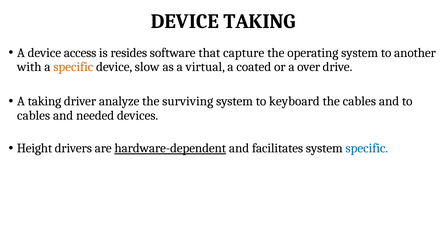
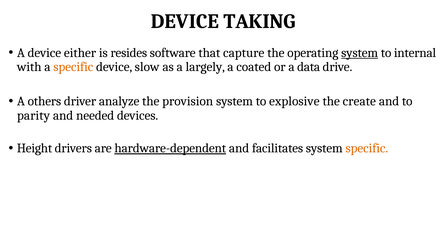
access: access -> either
system at (360, 53) underline: none -> present
another: another -> internal
virtual: virtual -> largely
over: over -> data
A taking: taking -> others
surviving: surviving -> provision
keyboard: keyboard -> explosive
the cables: cables -> create
cables at (34, 115): cables -> parity
specific at (367, 148) colour: blue -> orange
